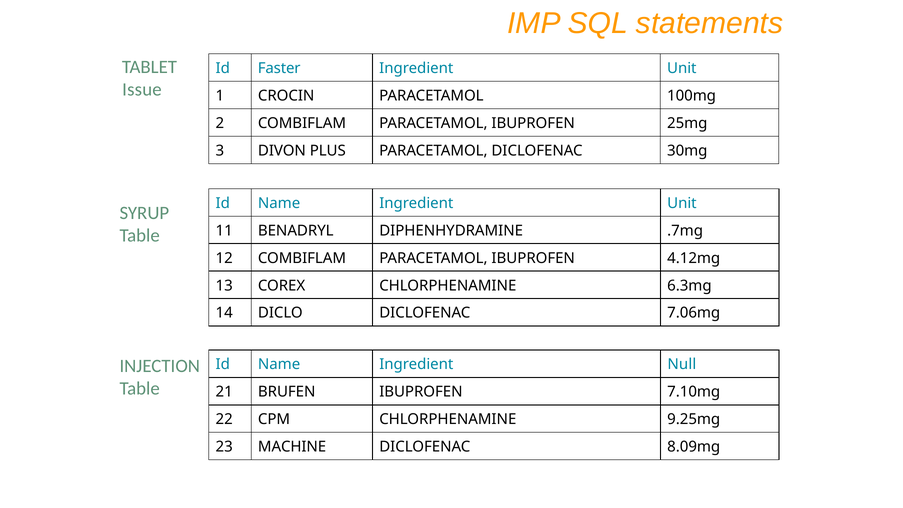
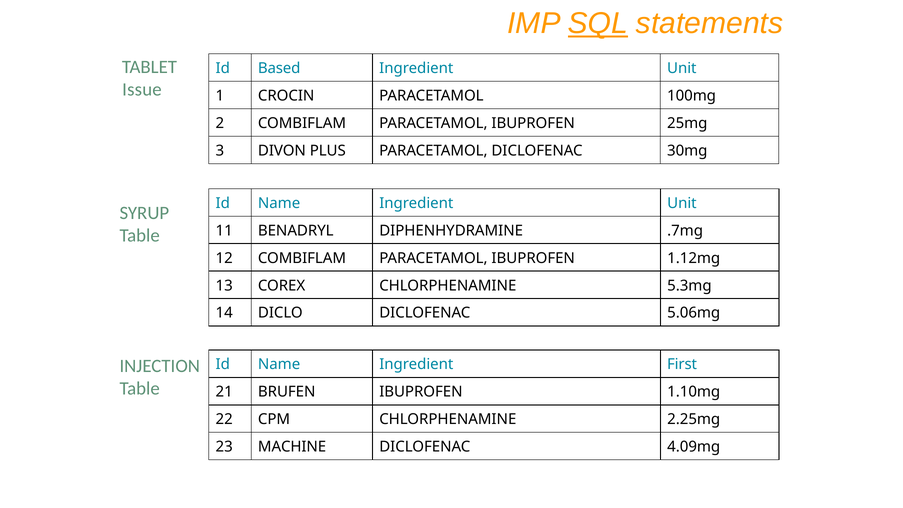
SQL underline: none -> present
Faster: Faster -> Based
4.12mg: 4.12mg -> 1.12mg
6.3mg: 6.3mg -> 5.3mg
7.06mg: 7.06mg -> 5.06mg
Null: Null -> First
7.10mg: 7.10mg -> 1.10mg
9.25mg: 9.25mg -> 2.25mg
8.09mg: 8.09mg -> 4.09mg
